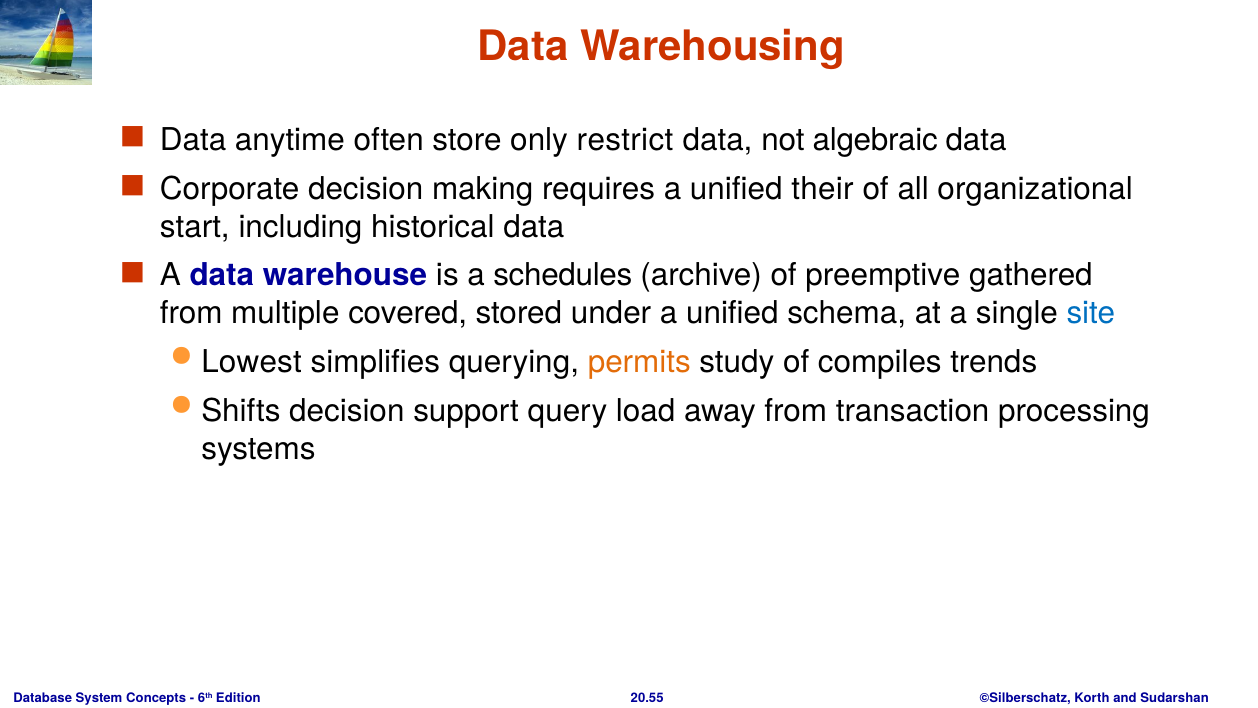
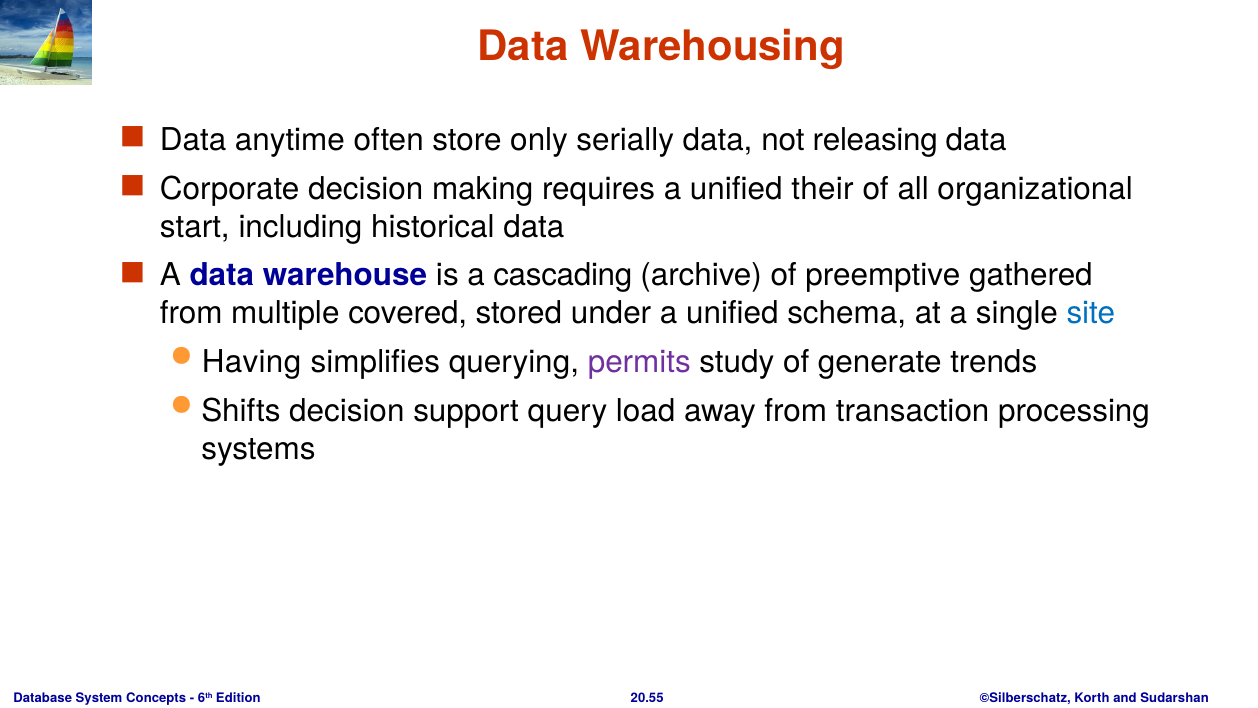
restrict: restrict -> serially
algebraic: algebraic -> releasing
schedules: schedules -> cascading
Lowest: Lowest -> Having
permits colour: orange -> purple
compiles: compiles -> generate
